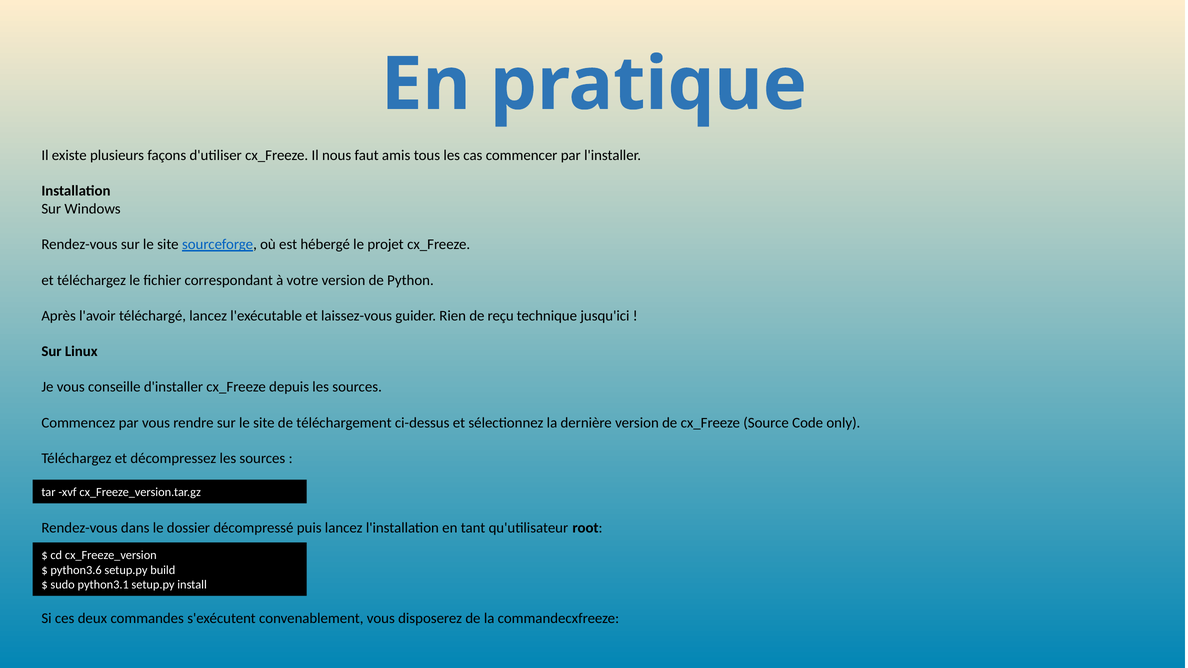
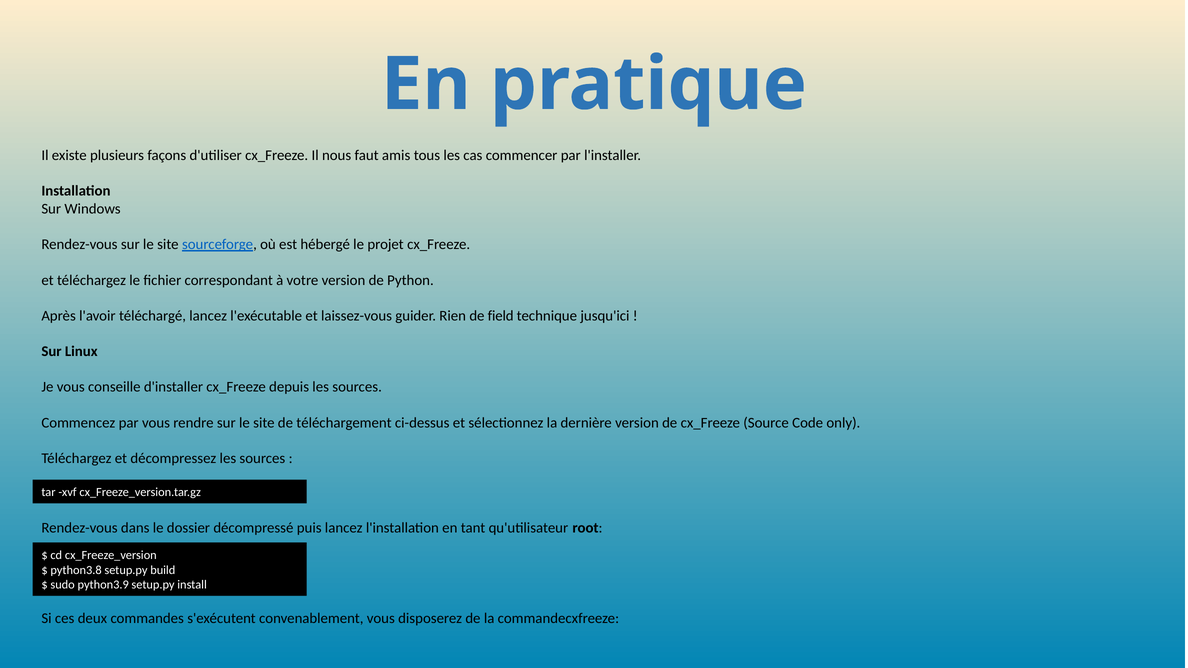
reçu: reçu -> field
python3.6: python3.6 -> python3.8
python3.1: python3.1 -> python3.9
